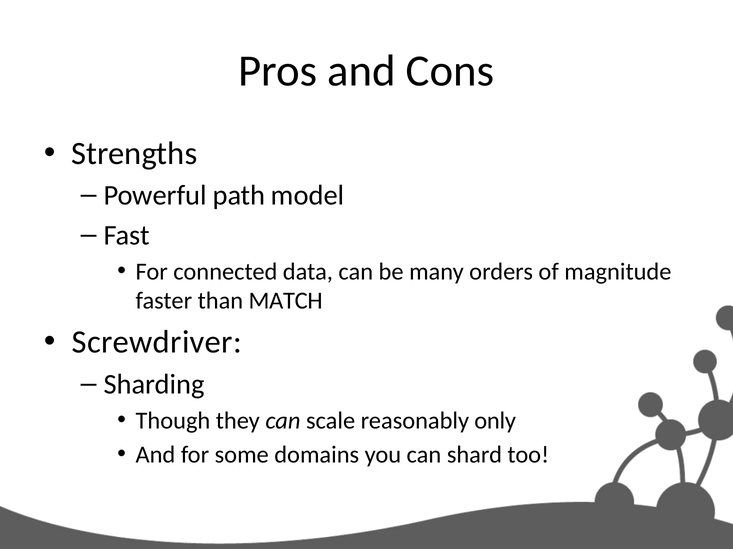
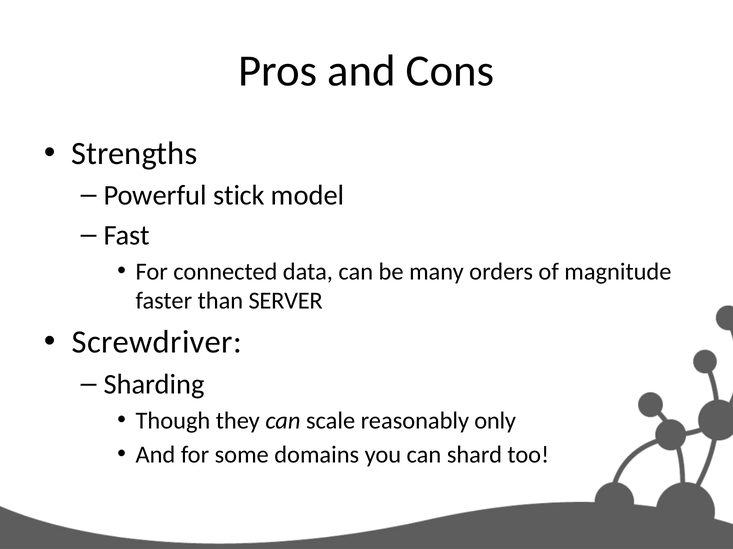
path: path -> stick
MATCH: MATCH -> SERVER
